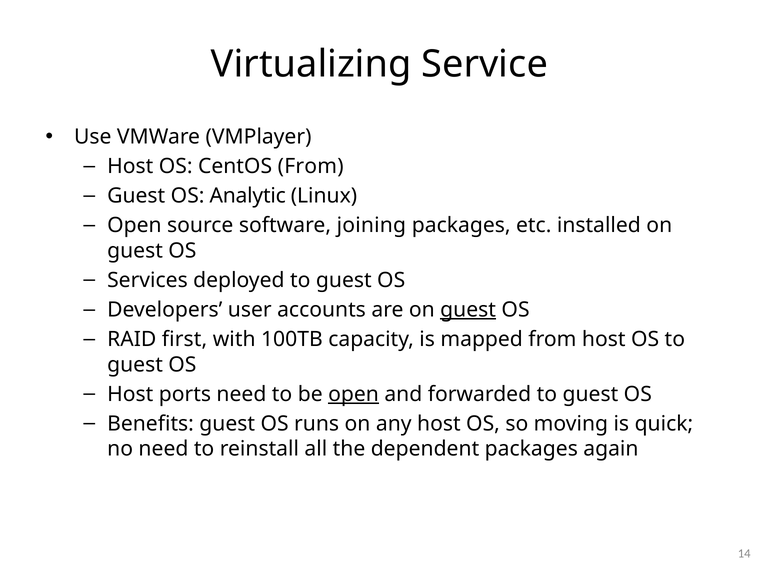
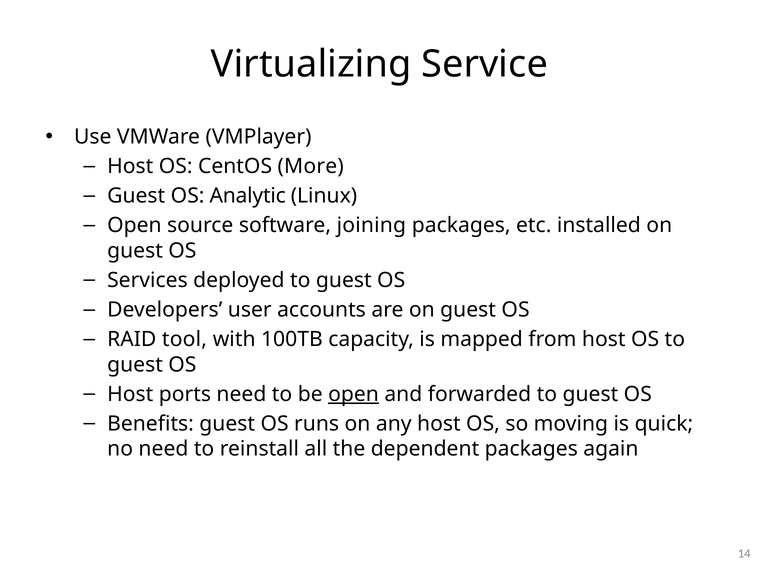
CentOS From: From -> More
guest at (468, 310) underline: present -> none
first: first -> tool
